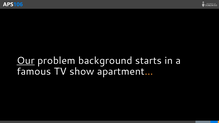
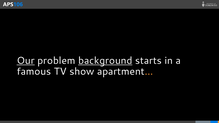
background underline: none -> present
